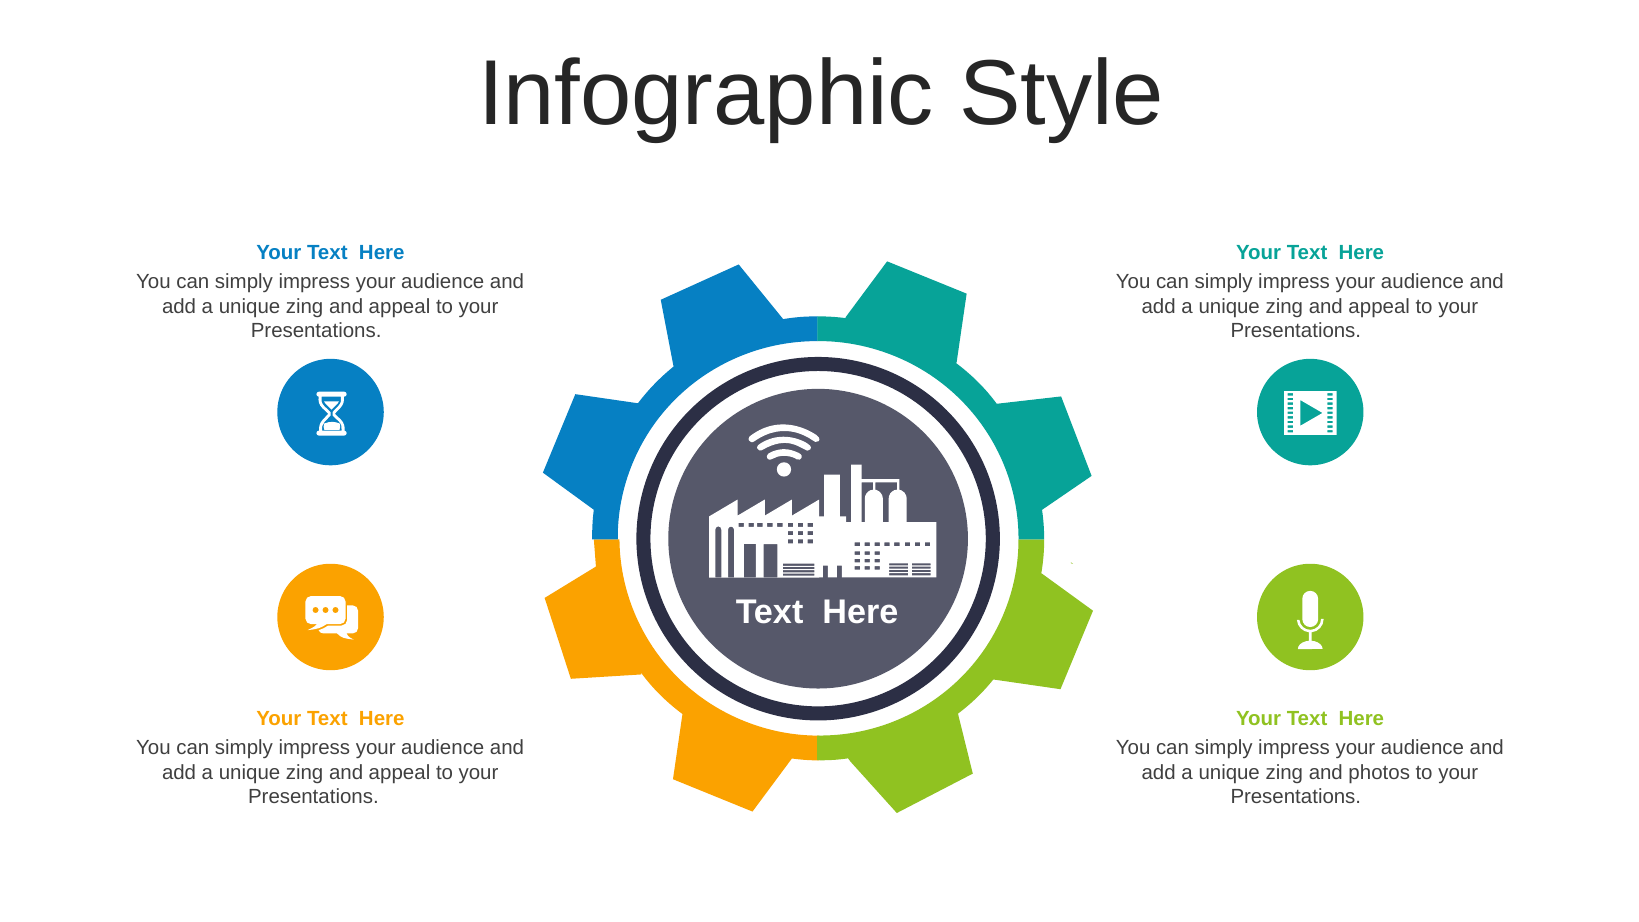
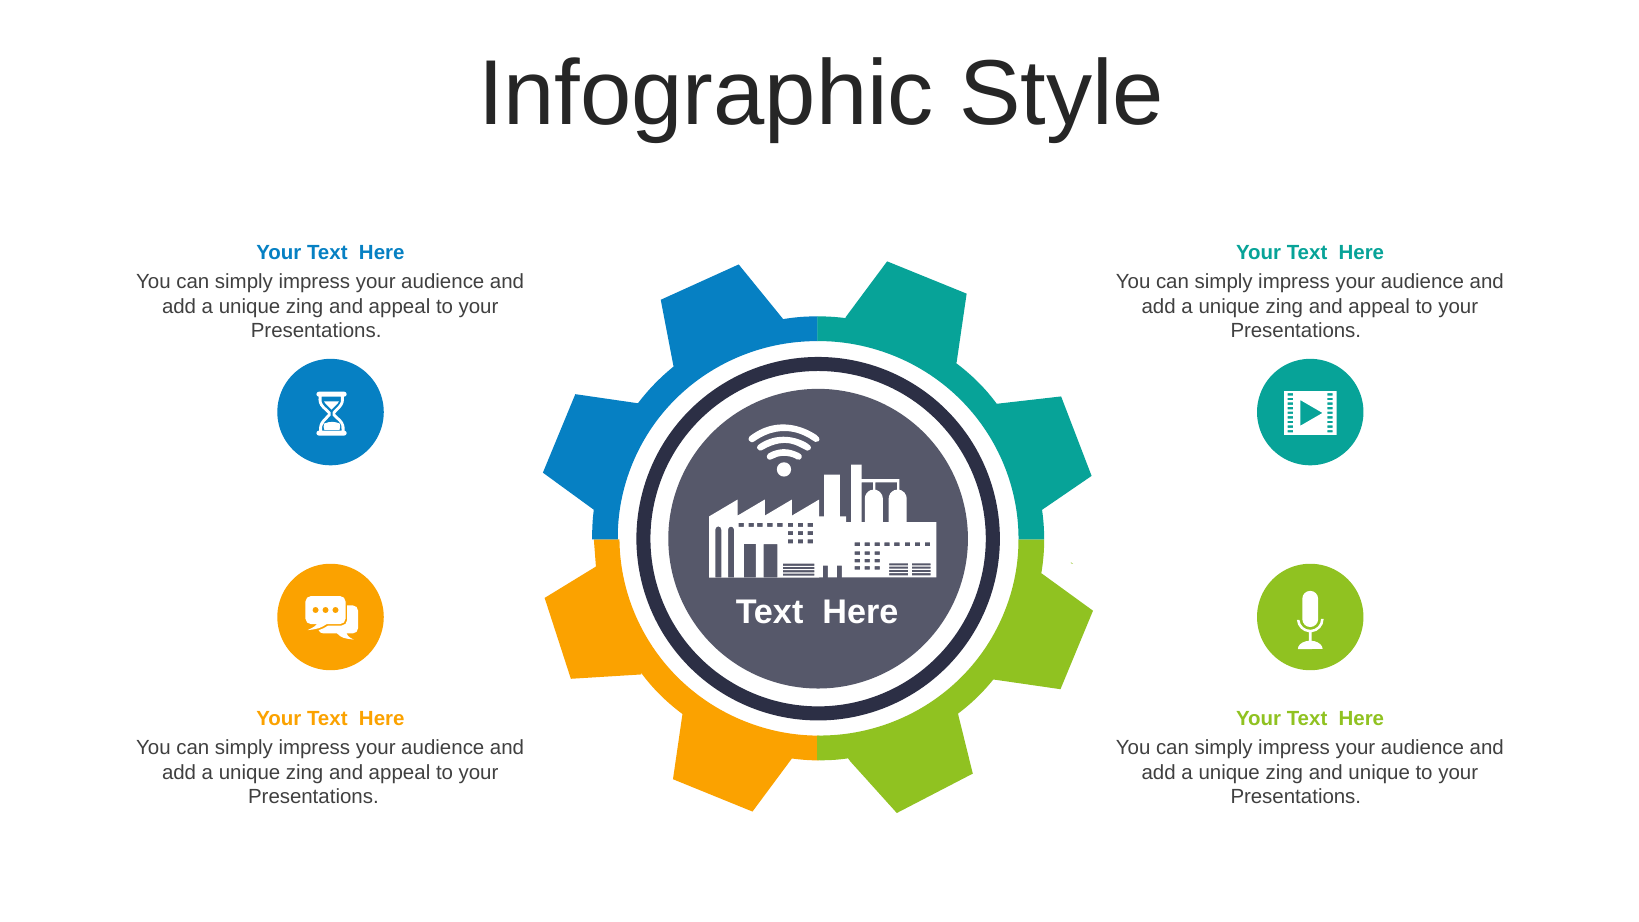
and photos: photos -> unique
